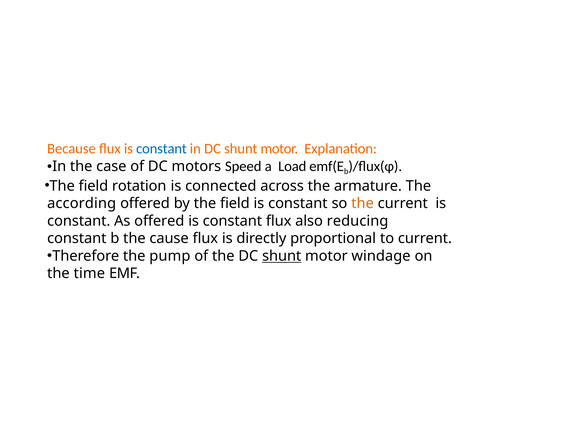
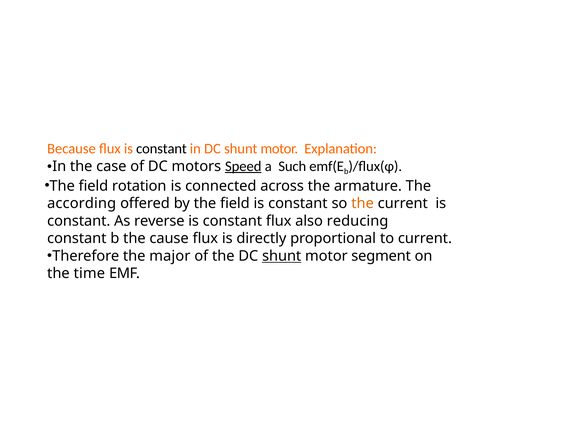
constant at (161, 148) colour: blue -> black
Speed underline: none -> present
Load: Load -> Such
As offered: offered -> reverse
pump: pump -> major
windage: windage -> segment
